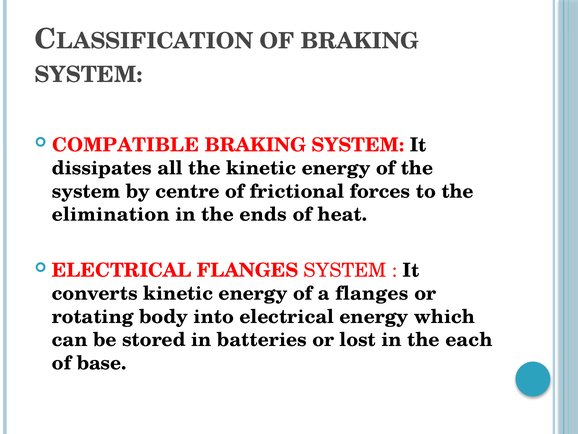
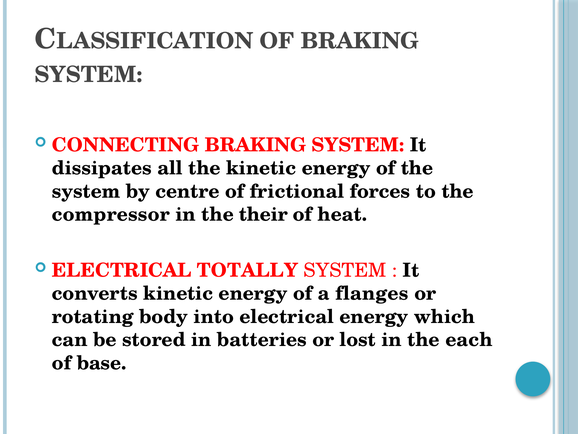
COMPATIBLE: COMPATIBLE -> CONNECTING
elimination: elimination -> compressor
ends: ends -> their
ELECTRICAL FLANGES: FLANGES -> TOTALLY
